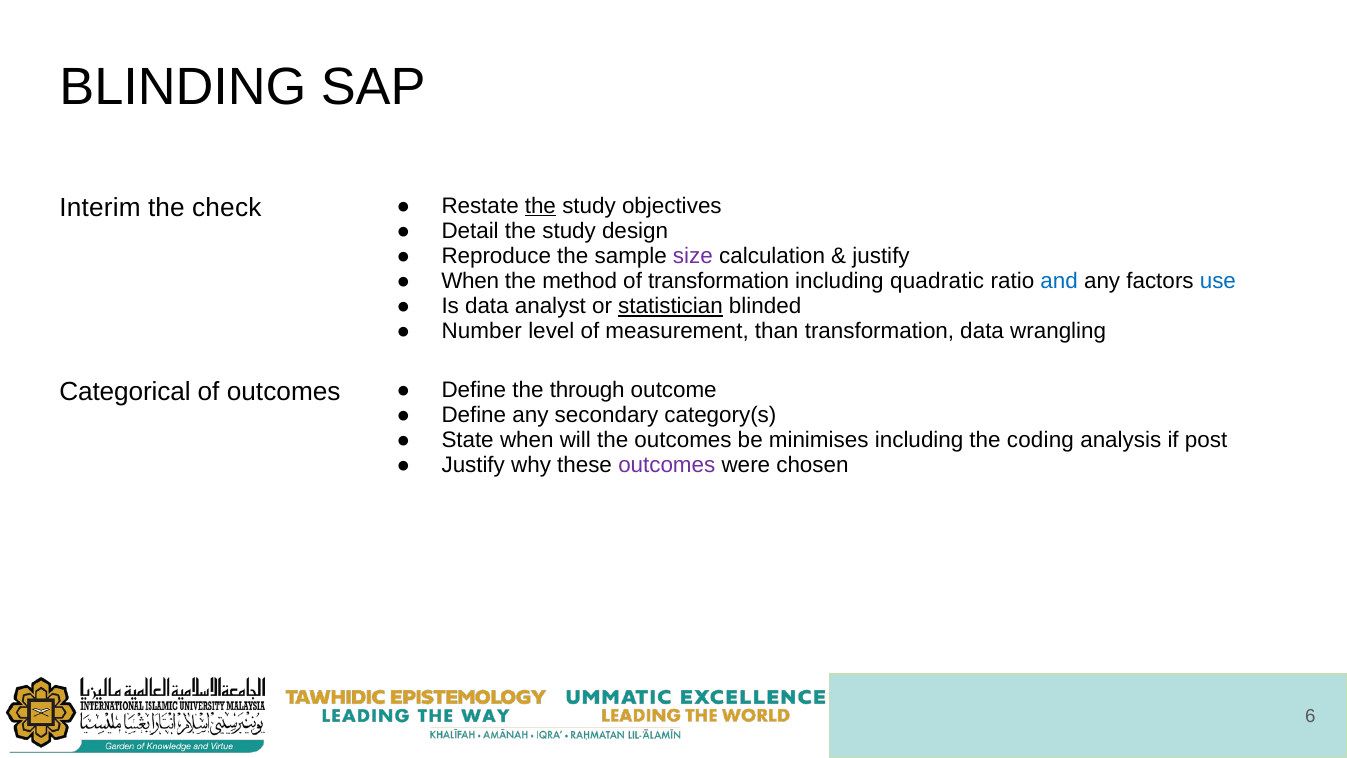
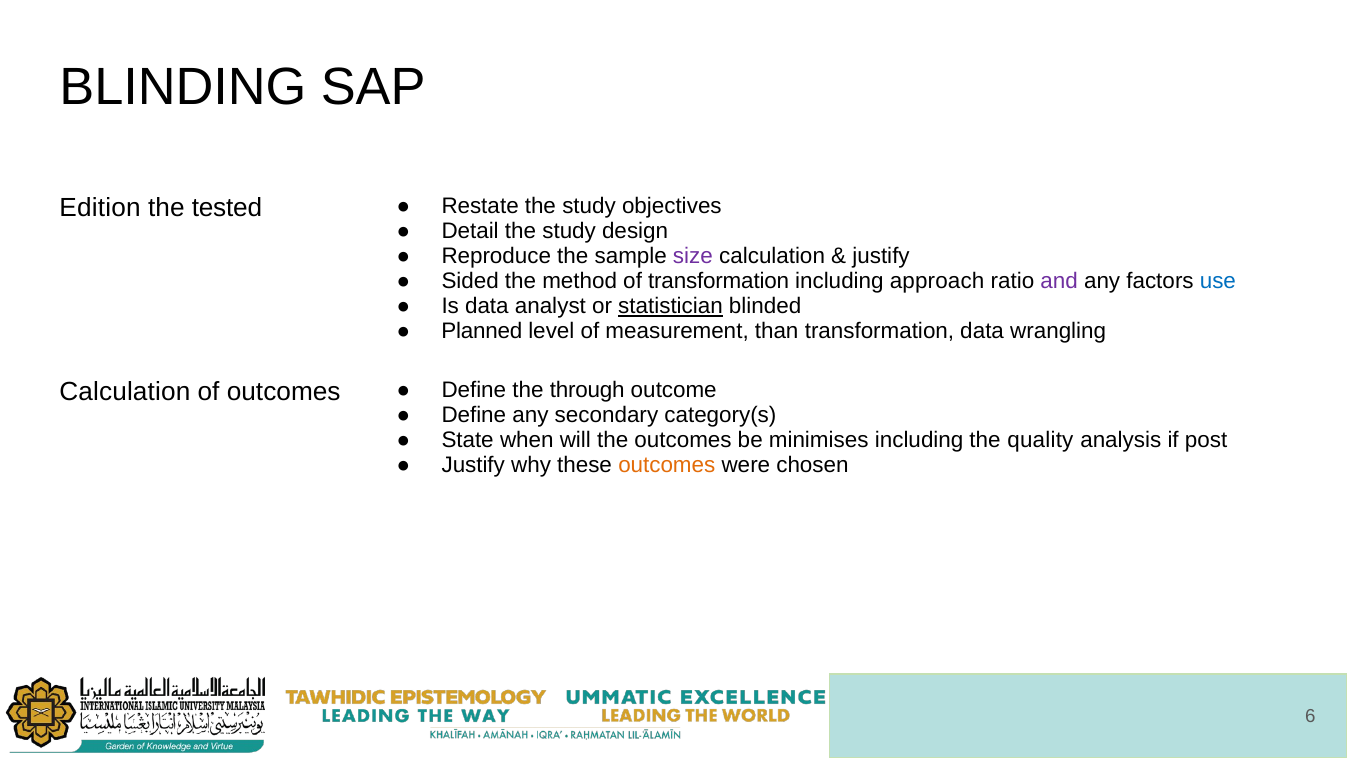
Interim: Interim -> Edition
check: check -> tested
the at (540, 206) underline: present -> none
When at (470, 281): When -> Sided
quadratic: quadratic -> approach
and colour: blue -> purple
Number: Number -> Planned
Categorical at (125, 392): Categorical -> Calculation
coding: coding -> quality
outcomes at (667, 465) colour: purple -> orange
